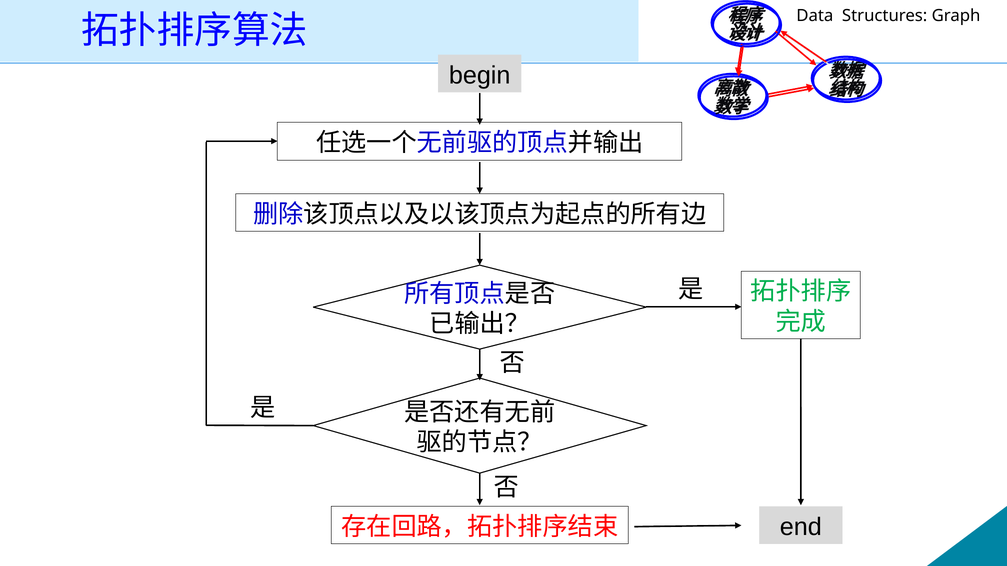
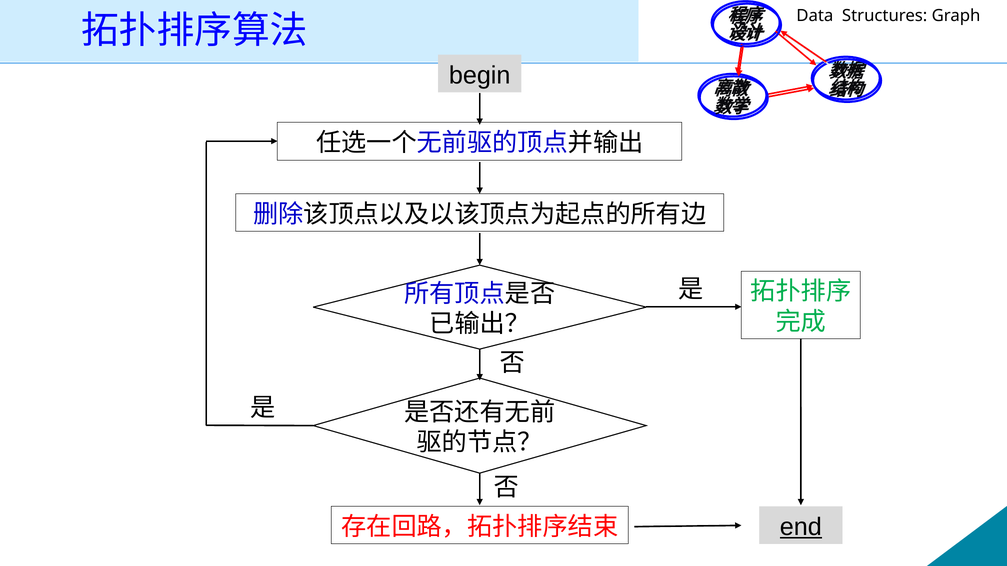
end underline: none -> present
